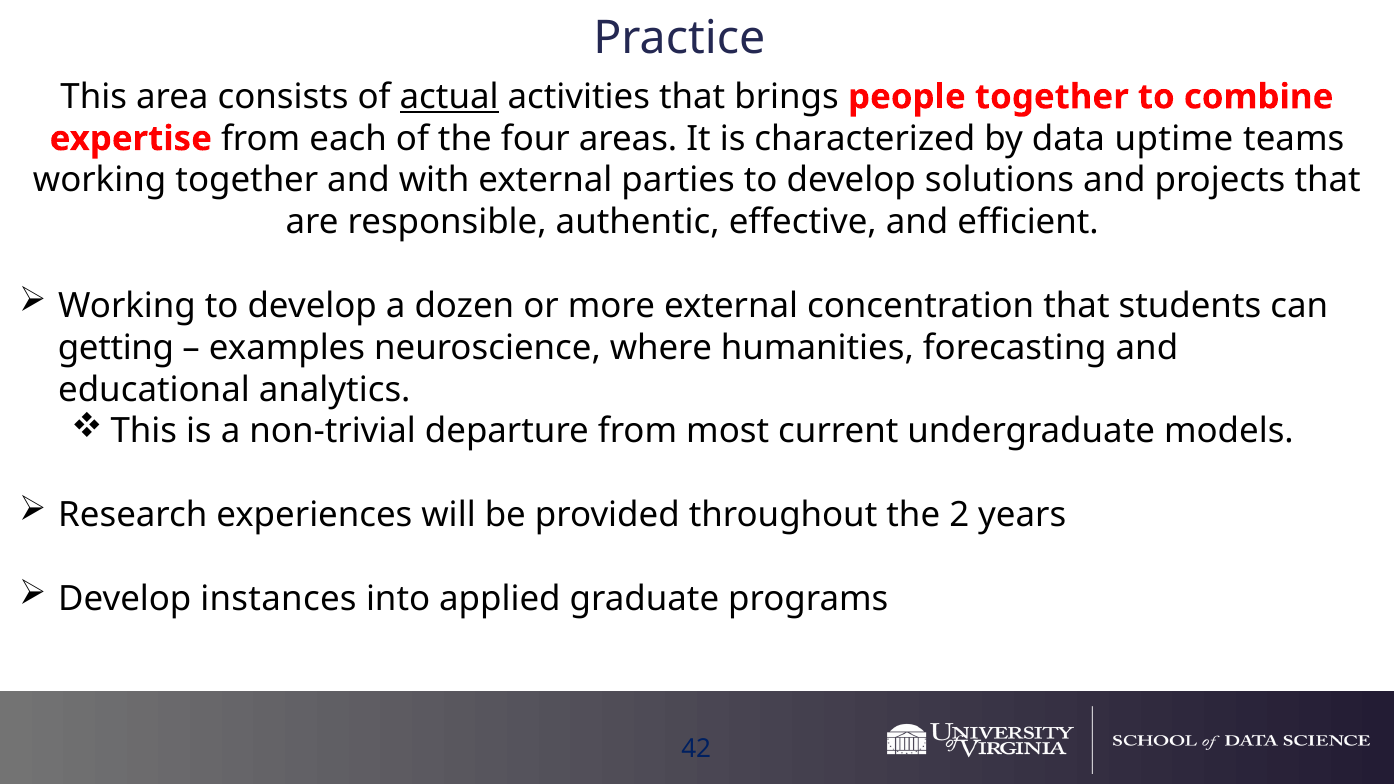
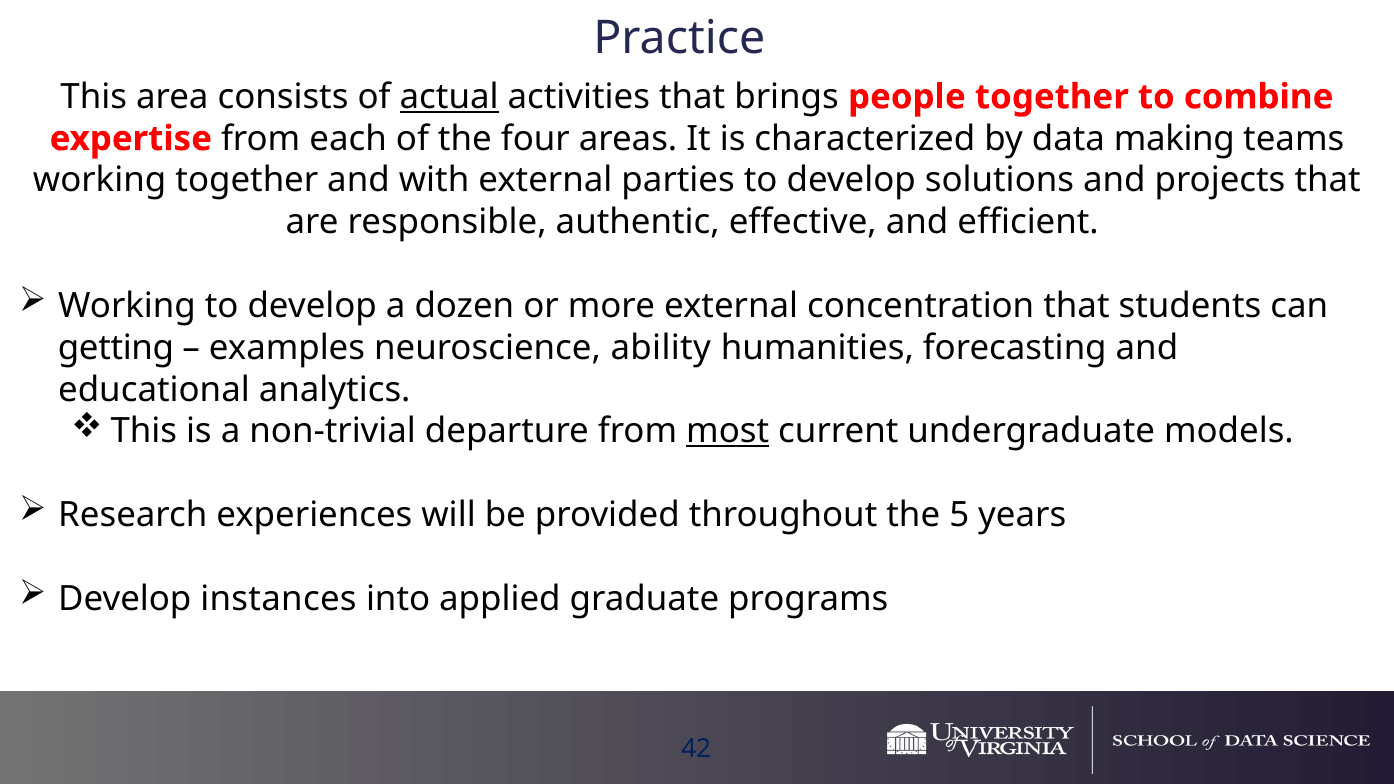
uptime: uptime -> making
where: where -> ability
most underline: none -> present
2: 2 -> 5
